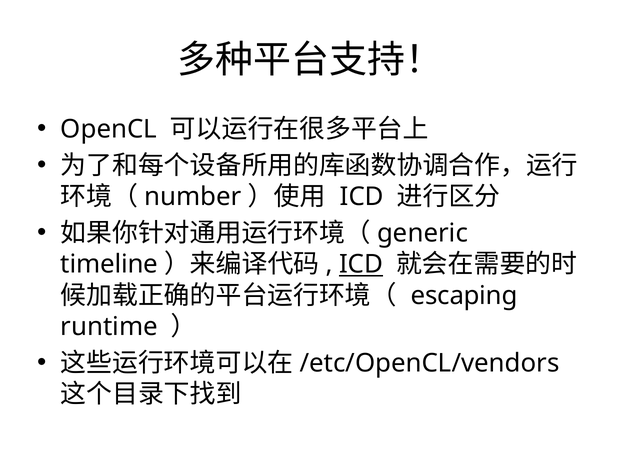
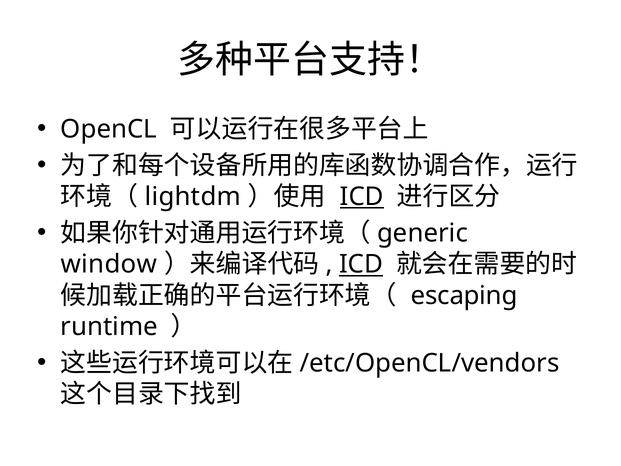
number: number -> lightdm
ICD at (362, 197) underline: none -> present
timeline: timeline -> window
